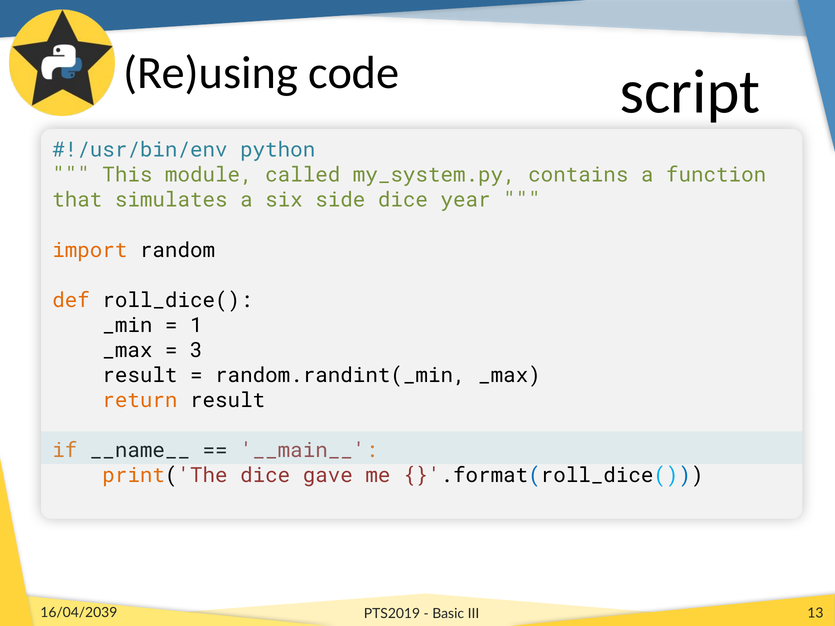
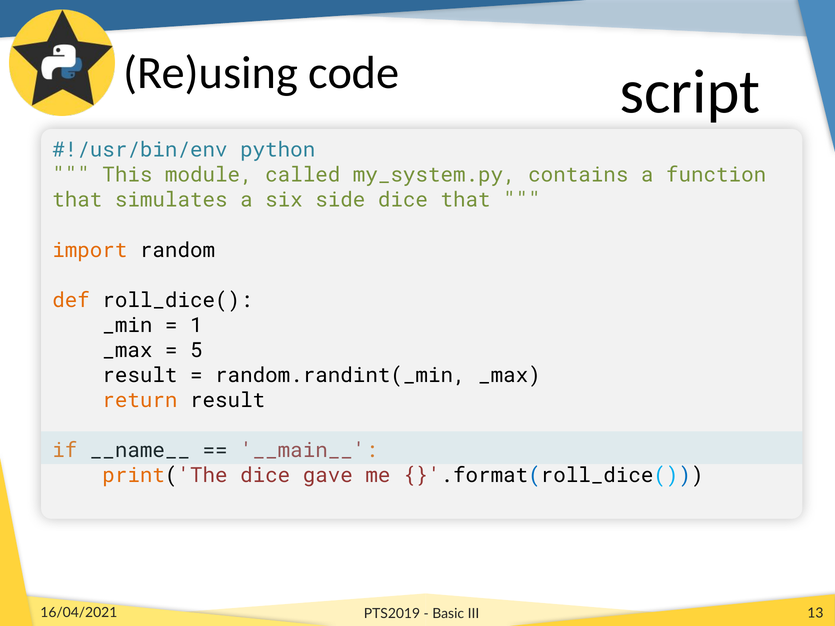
dice year: year -> that
3: 3 -> 5
16/04/2039: 16/04/2039 -> 16/04/2021
